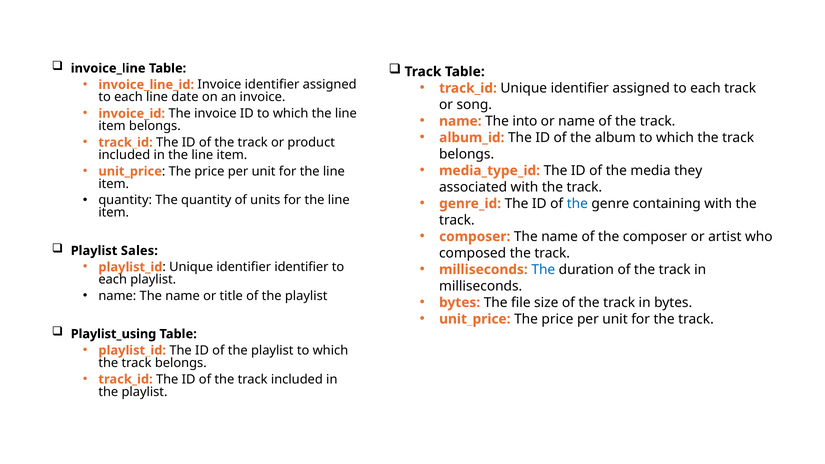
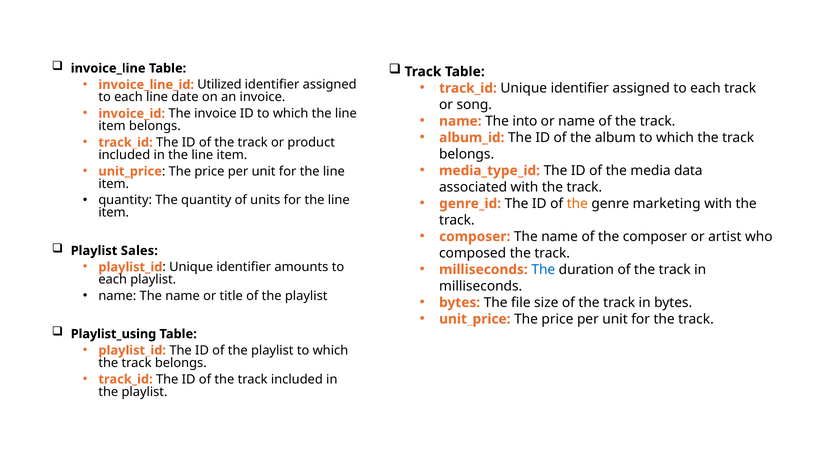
invoice_line_id Invoice: Invoice -> Utilized
they: they -> data
the at (577, 204) colour: blue -> orange
containing: containing -> marketing
identifier identifier: identifier -> amounts
